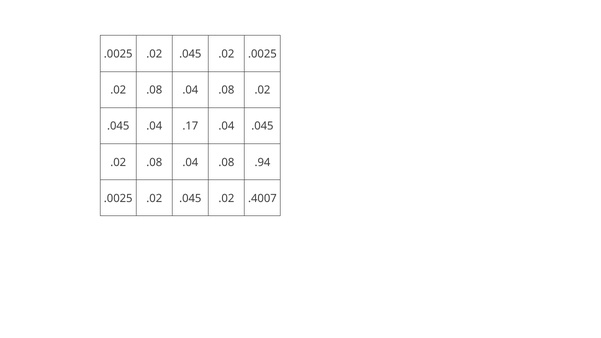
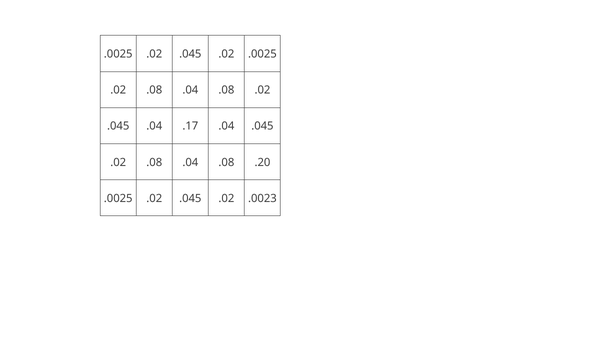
.94: .94 -> .20
.4007: .4007 -> .0023
